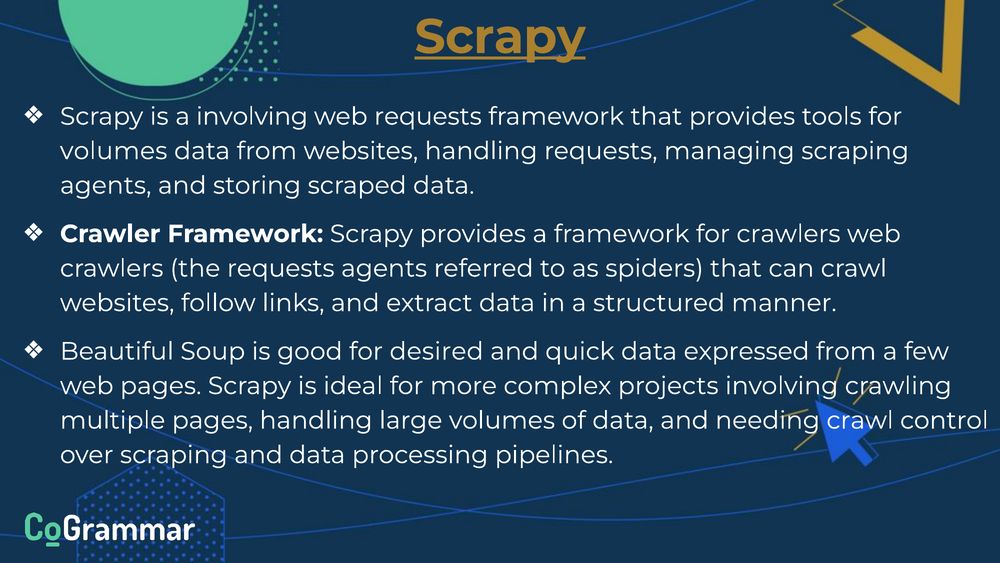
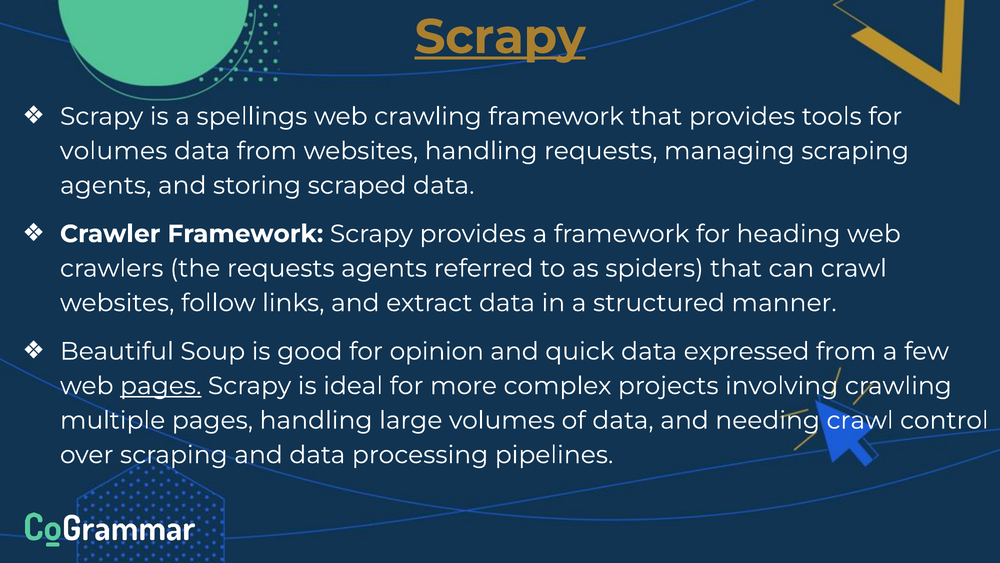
a involving: involving -> spellings
web requests: requests -> crawling
for crawlers: crawlers -> heading
desired: desired -> opinion
pages at (161, 386) underline: none -> present
